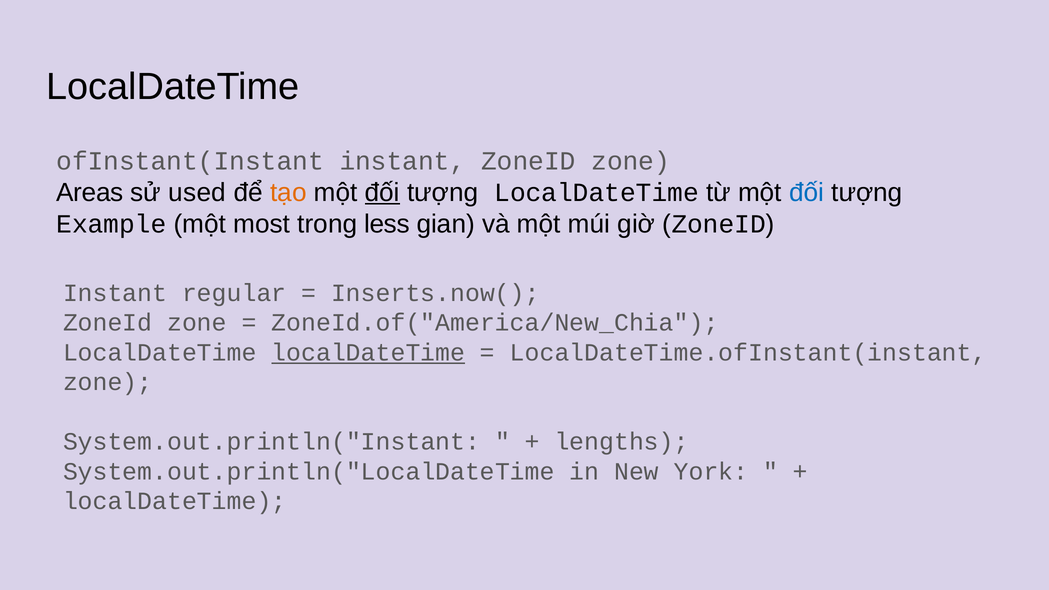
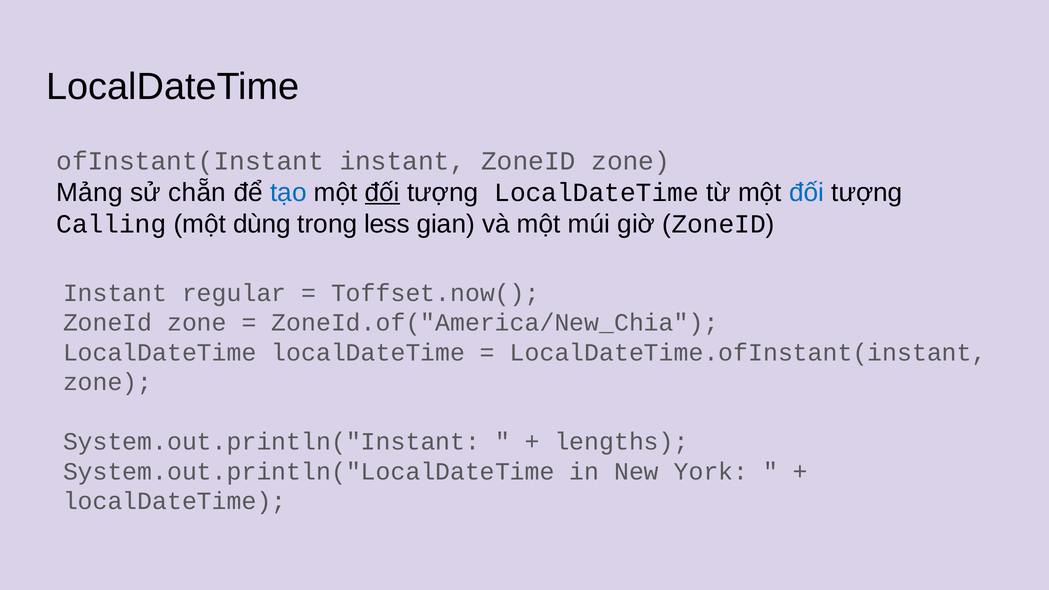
Areas: Areas -> Mảng
used: used -> chẵn
tạo colour: orange -> blue
Example: Example -> Calling
most: most -> dùng
Inserts.now(: Inserts.now( -> Toffset.now(
localDateTime at (368, 352) underline: present -> none
